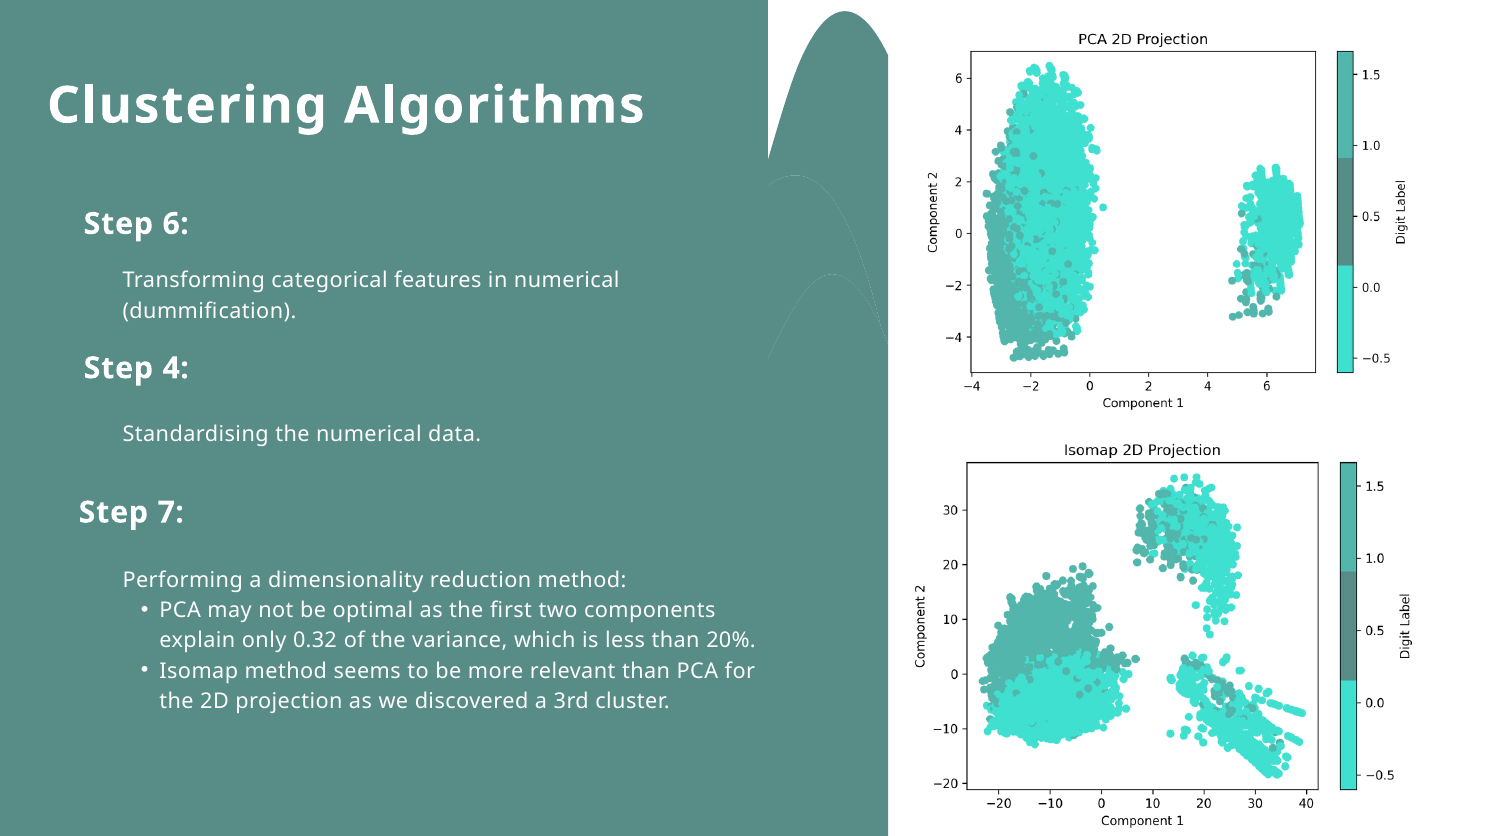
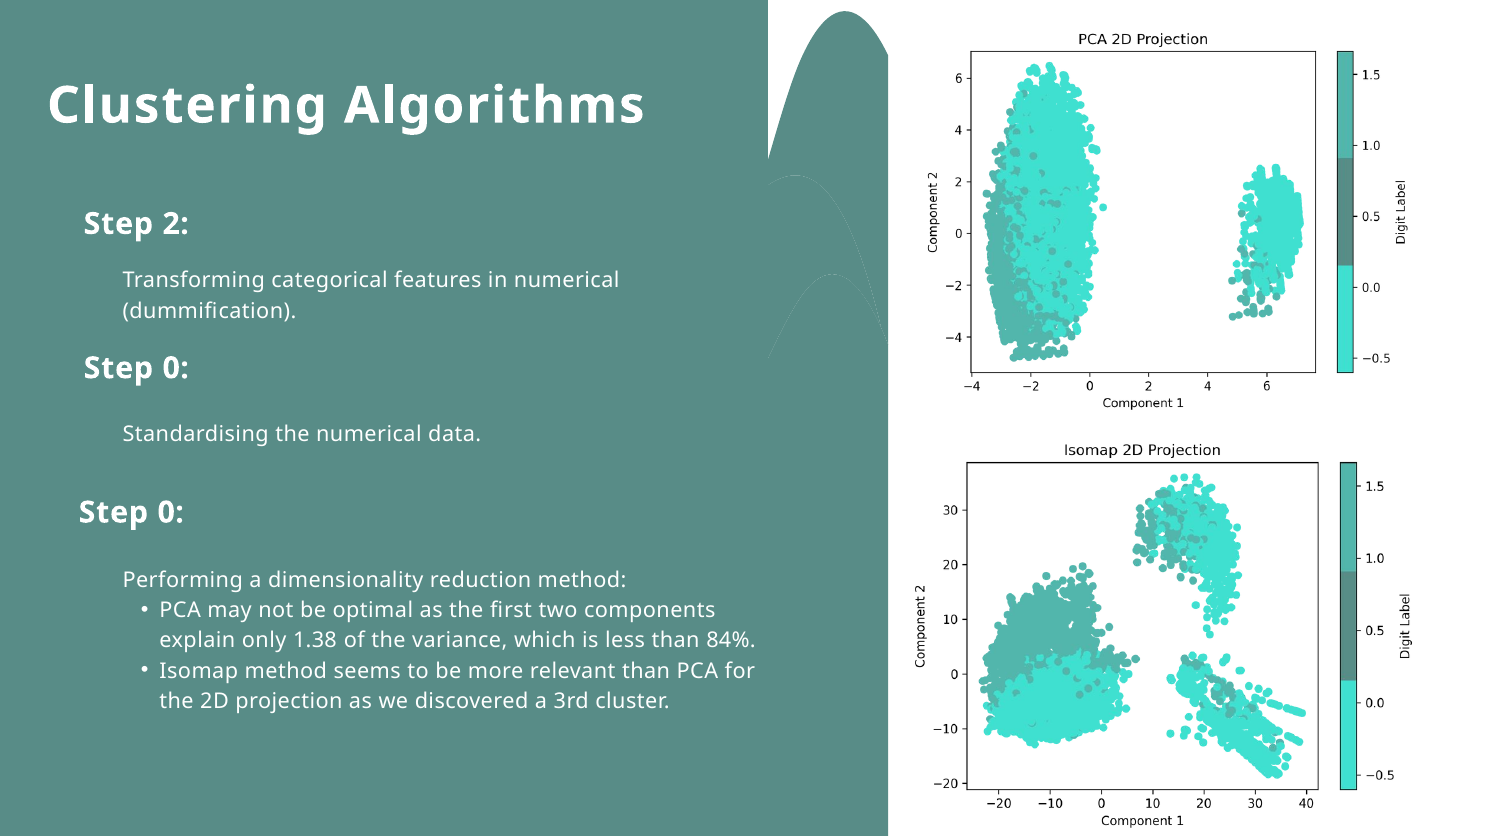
6: 6 -> 2
4 at (176, 368): 4 -> 0
7 at (171, 512): 7 -> 0
0.32: 0.32 -> 1.38
20%: 20% -> 84%
